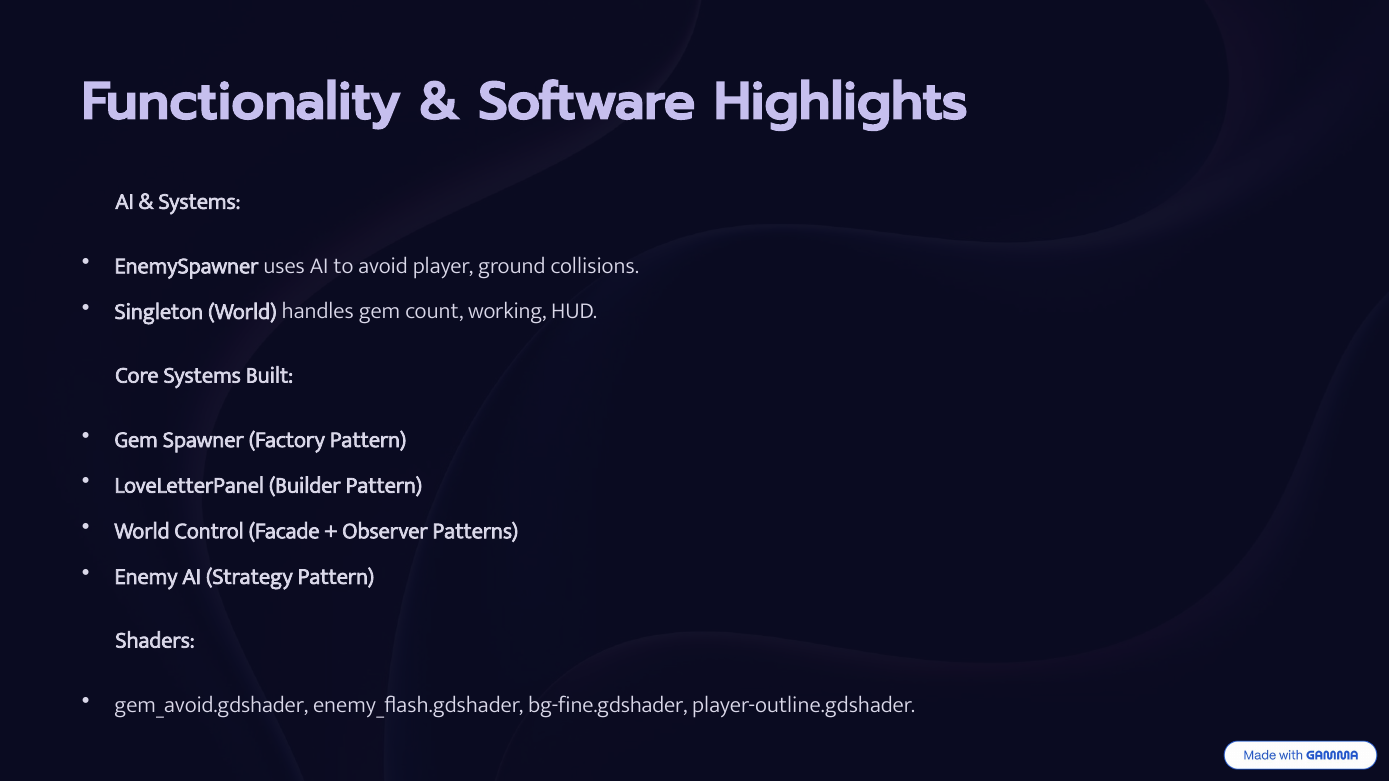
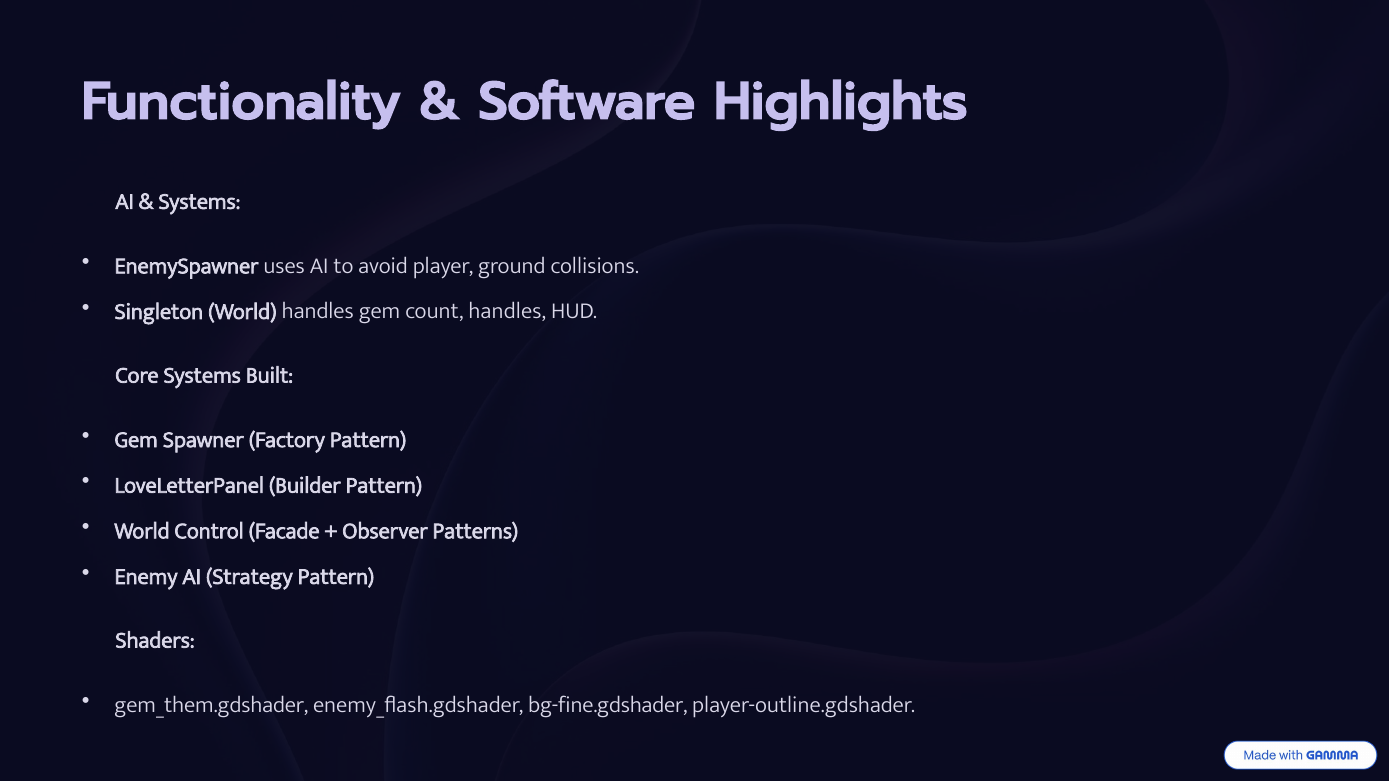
count working: working -> handles
gem_avoid.gdshader: gem_avoid.gdshader -> gem_them.gdshader
